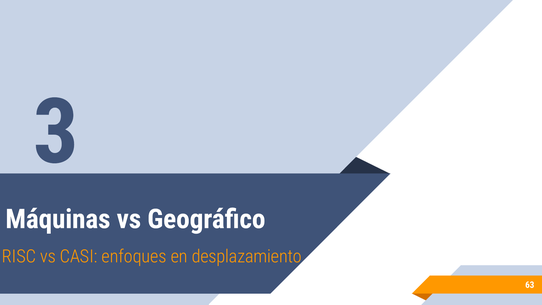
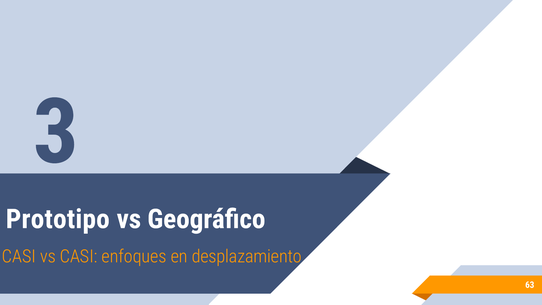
Máquinas: Máquinas -> Prototipo
RISC at (19, 256): RISC -> CASI
